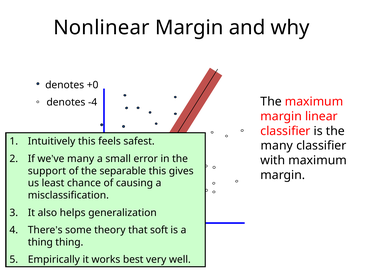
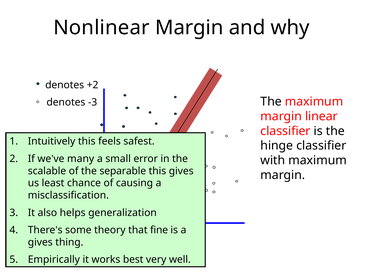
+0: +0 -> +2
-4: -4 -> -3
many at (277, 146): many -> hinge
support: support -> scalable
soft: soft -> fine
thing at (40, 242): thing -> gives
